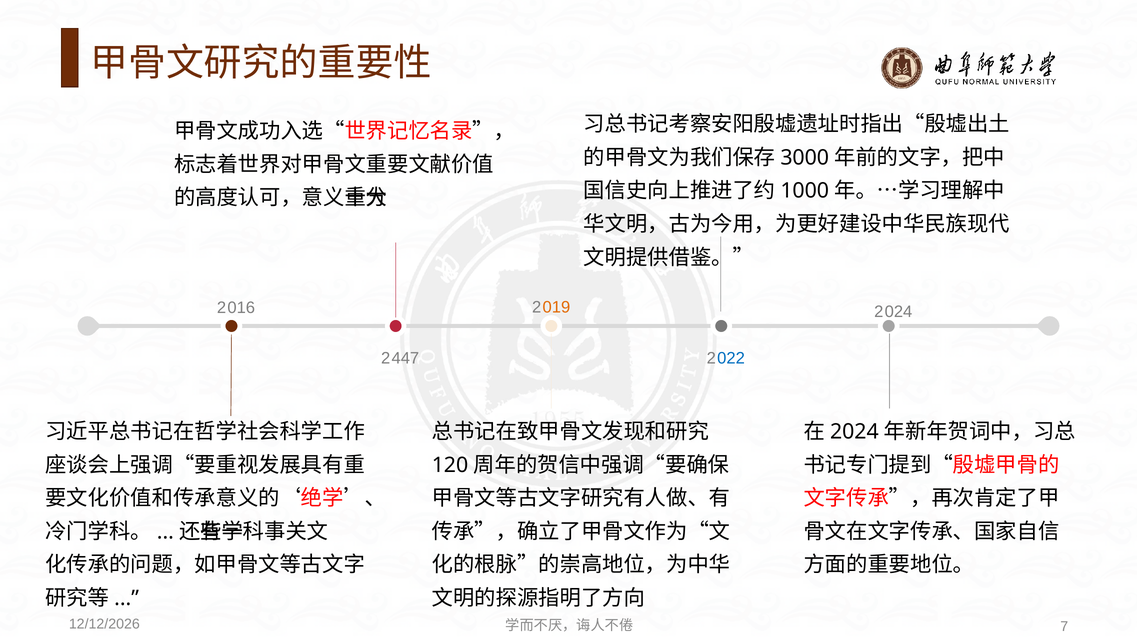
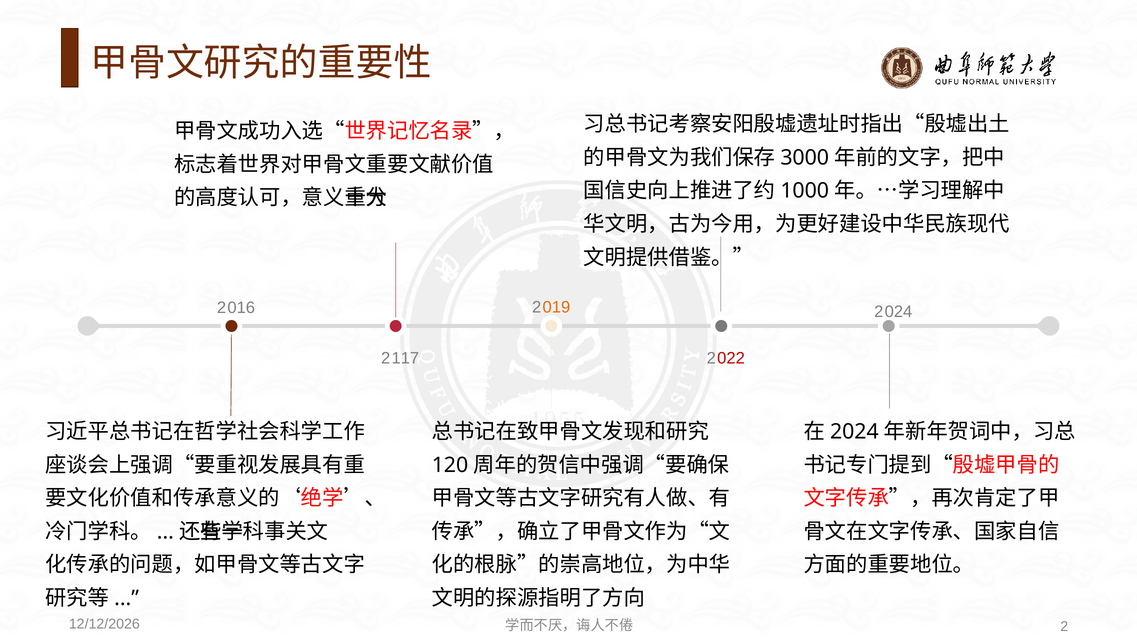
447: 447 -> 117
022 colour: blue -> red
7 at (1064, 626): 7 -> 2
